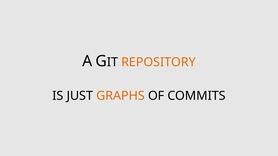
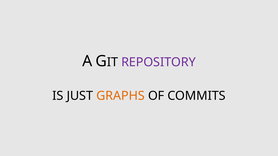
REPOSITORY colour: orange -> purple
